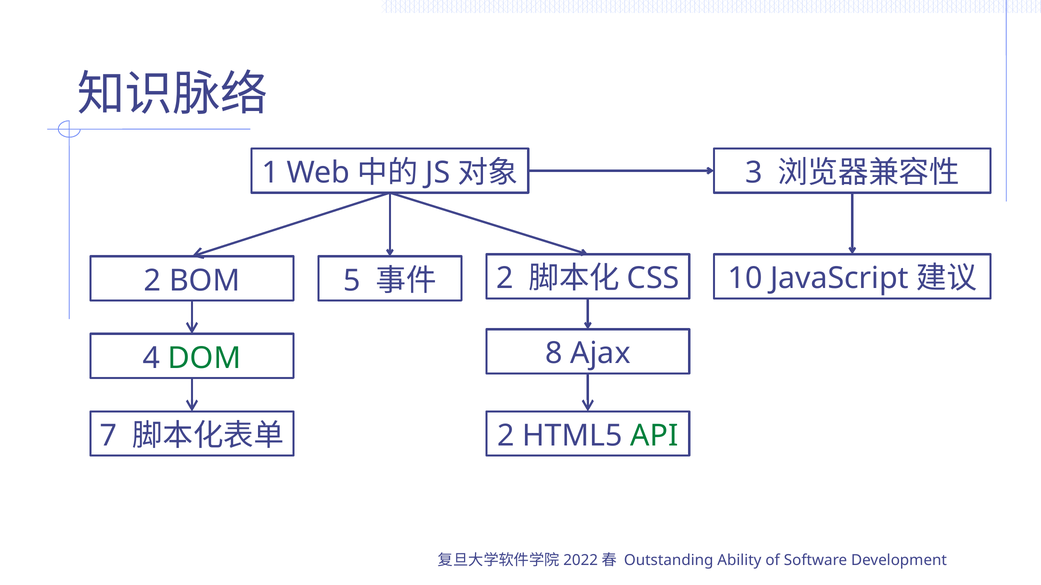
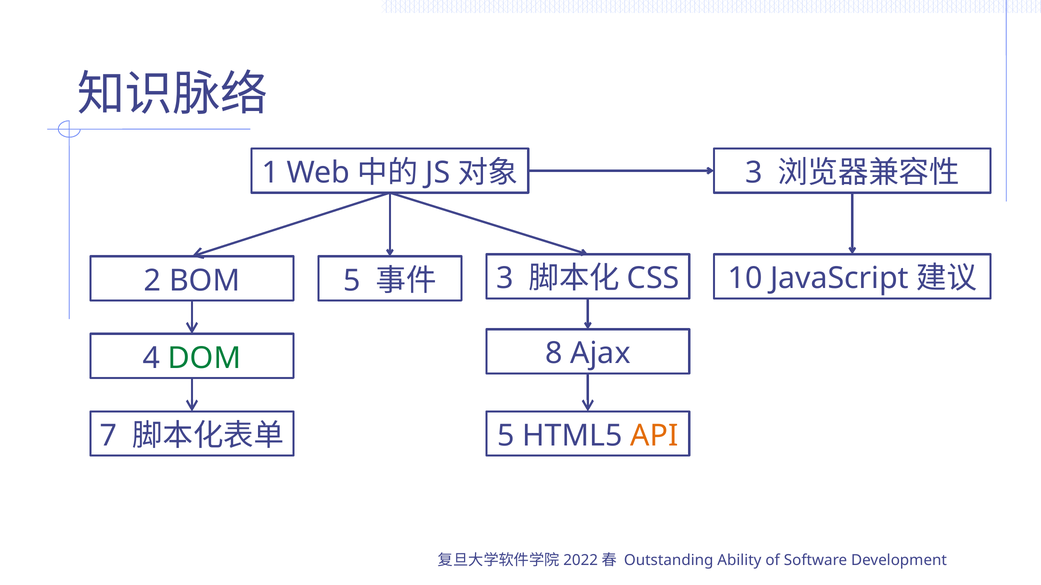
2 at (505, 279): 2 -> 3
2 at (506, 436): 2 -> 5
API colour: green -> orange
